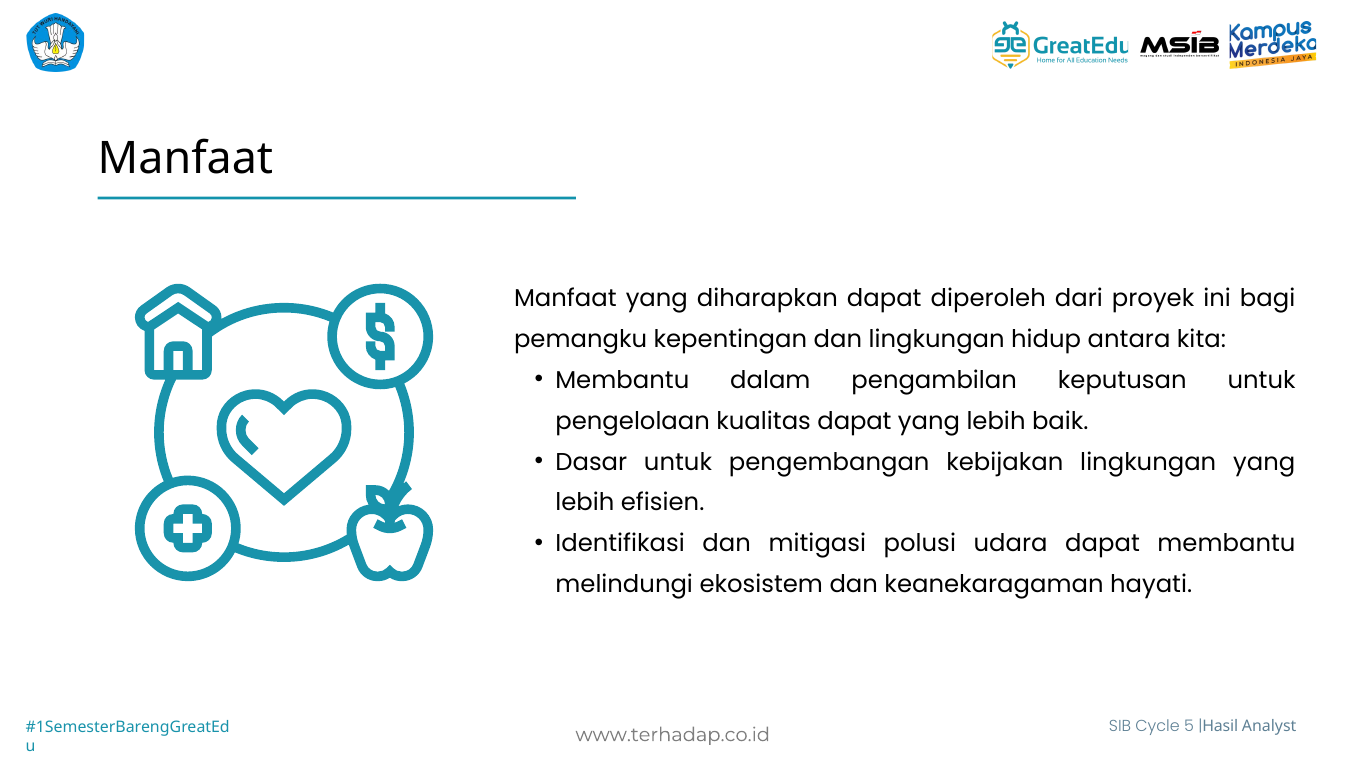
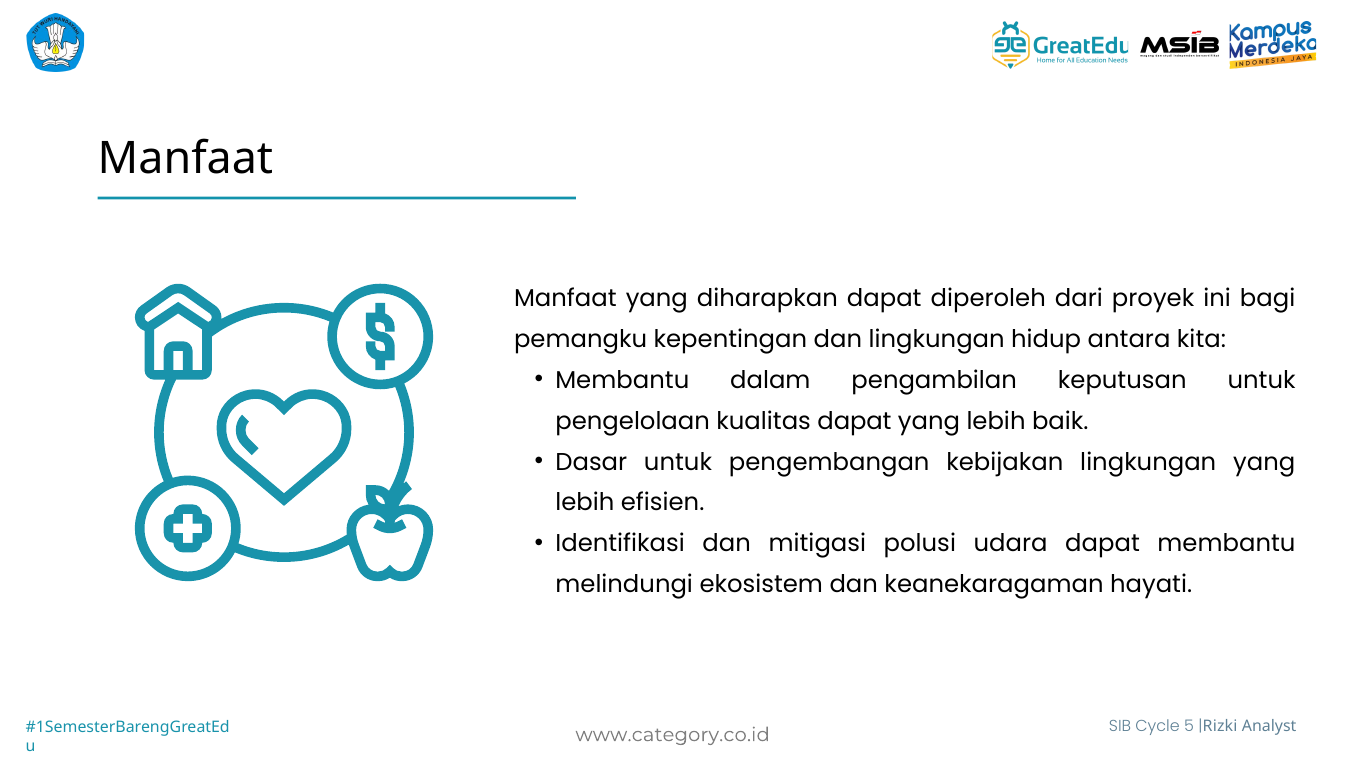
Hasil: Hasil -> Rizki
www.terhadap.co.id: www.terhadap.co.id -> www.category.co.id
